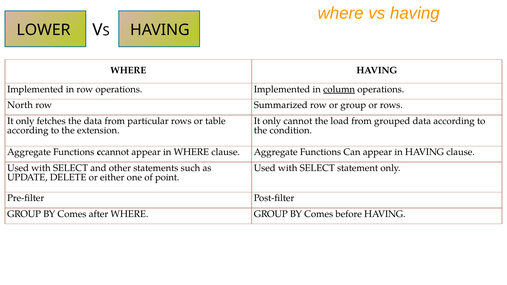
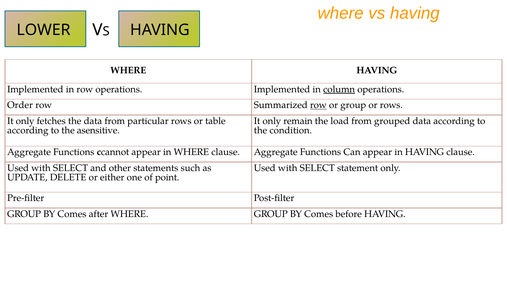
North: North -> Order
row at (318, 105) underline: none -> present
cannot: cannot -> remain
extension: extension -> asensitive
